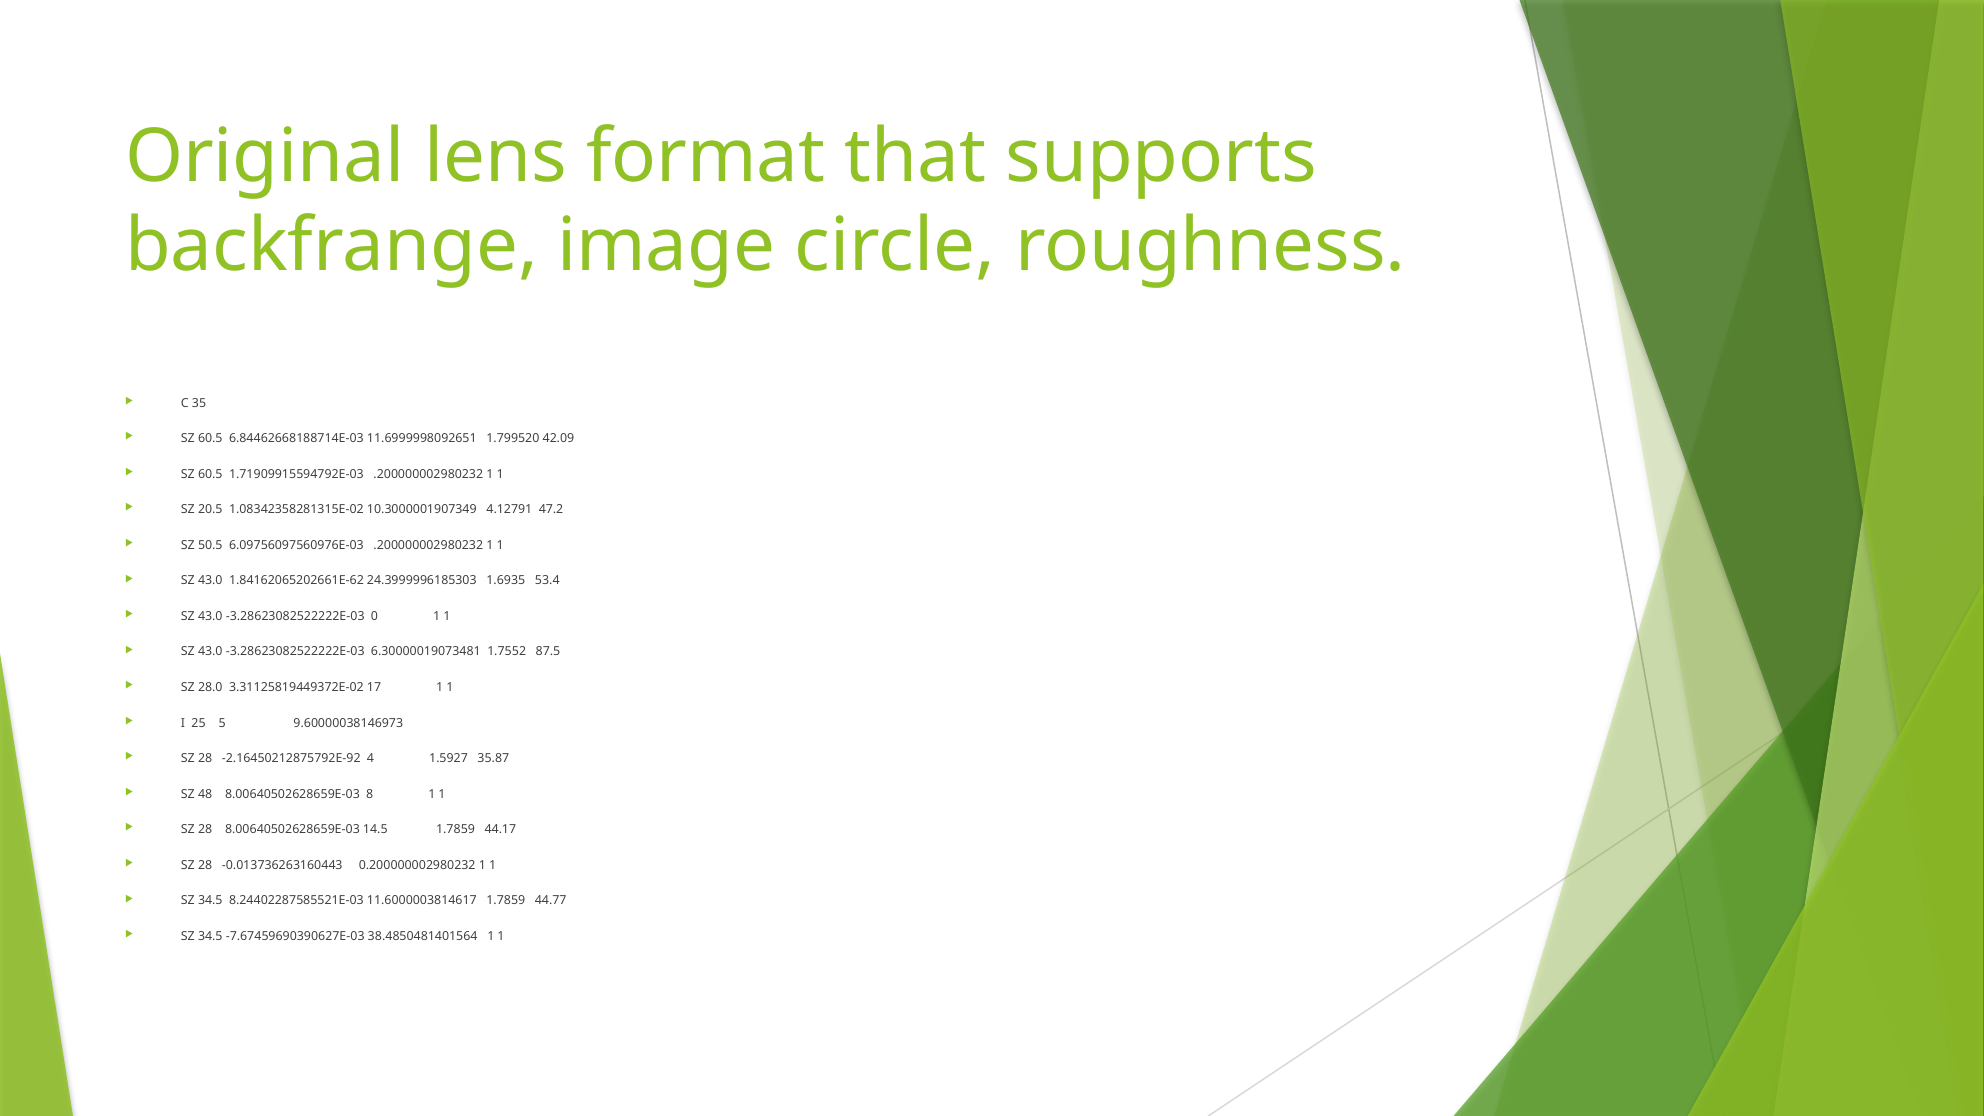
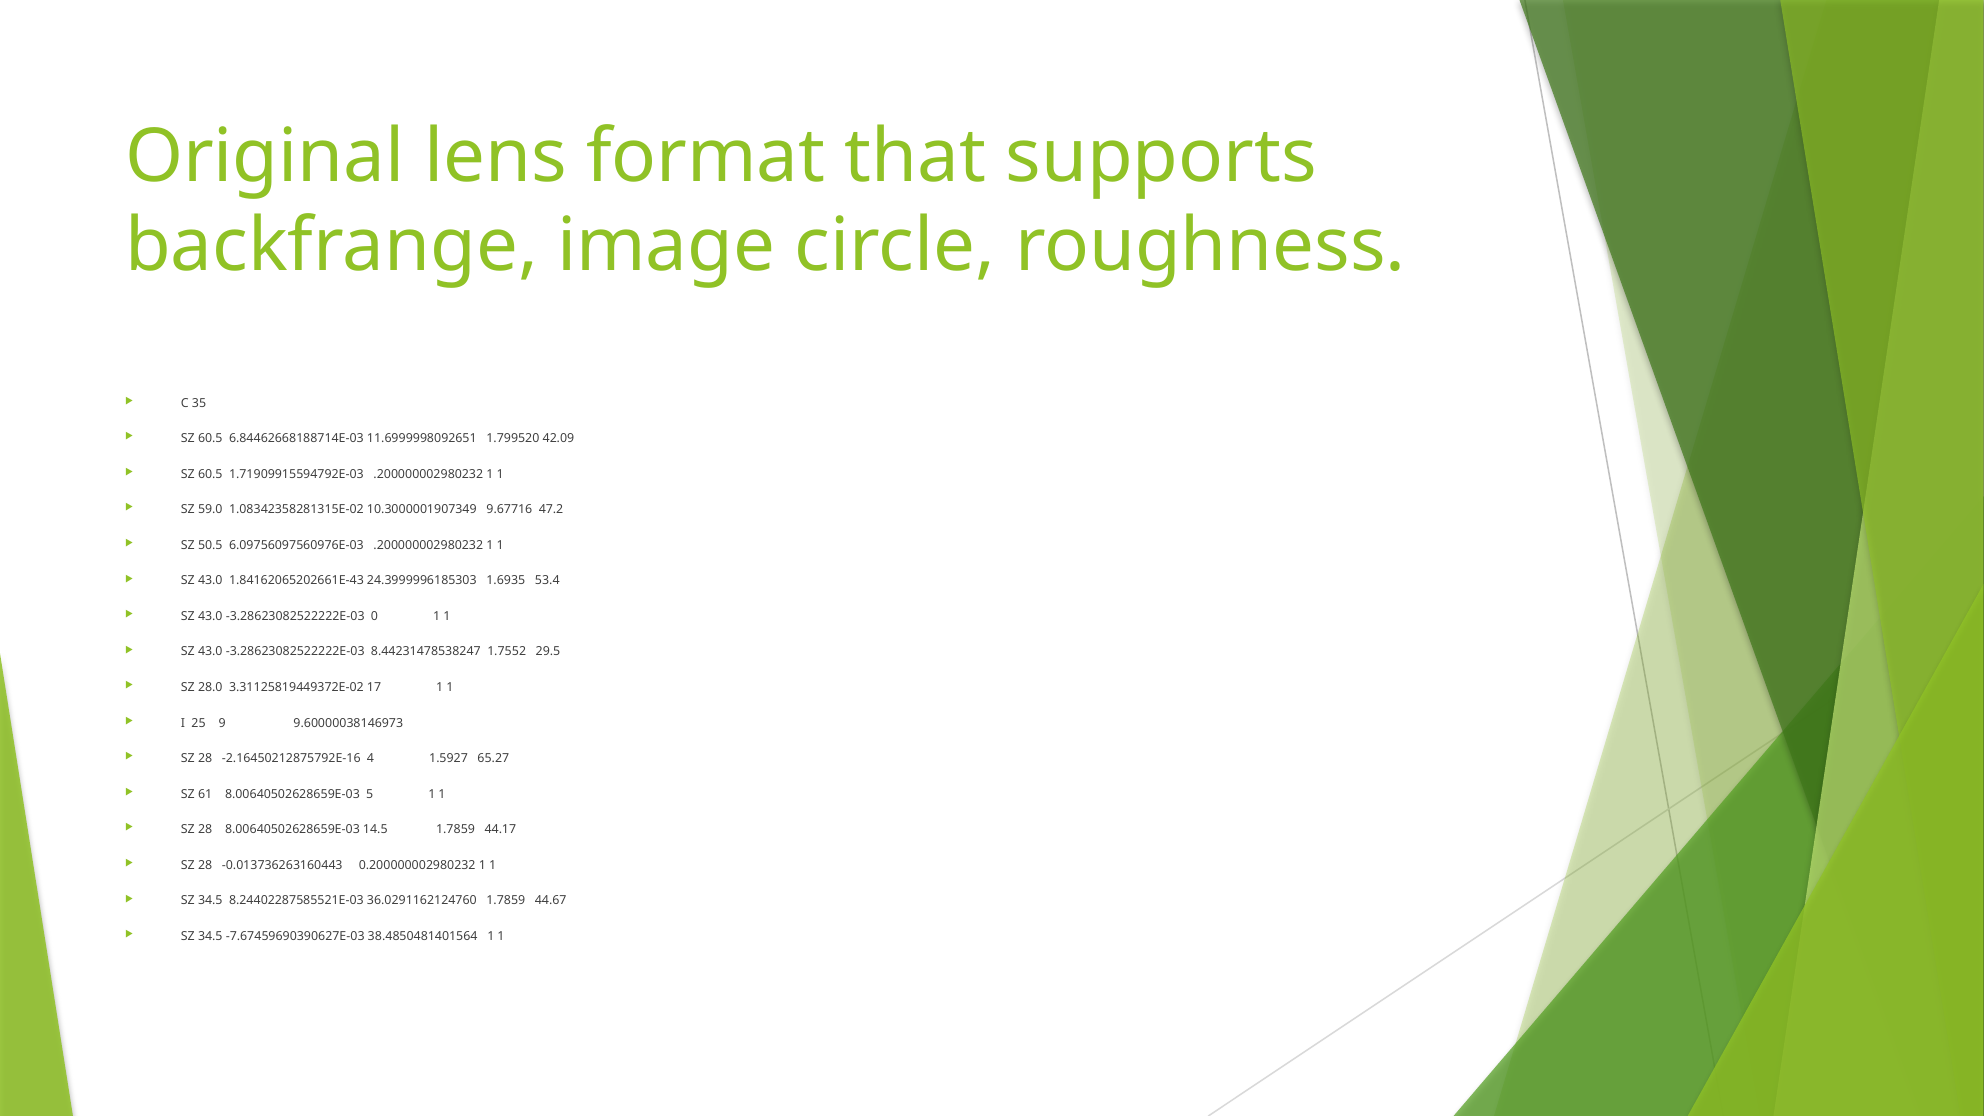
20.5: 20.5 -> 59.0
4.12791: 4.12791 -> 9.67716
1.84162065202661E-62: 1.84162065202661E-62 -> 1.84162065202661E-43
6.30000019073481: 6.30000019073481 -> 8.44231478538247
87.5: 87.5 -> 29.5
5: 5 -> 9
-2.16450212875792E-92: -2.16450212875792E-92 -> -2.16450212875792E-16
35.87: 35.87 -> 65.27
48: 48 -> 61
8: 8 -> 5
11.6000003814617: 11.6000003814617 -> 36.0291162124760
44.77: 44.77 -> 44.67
